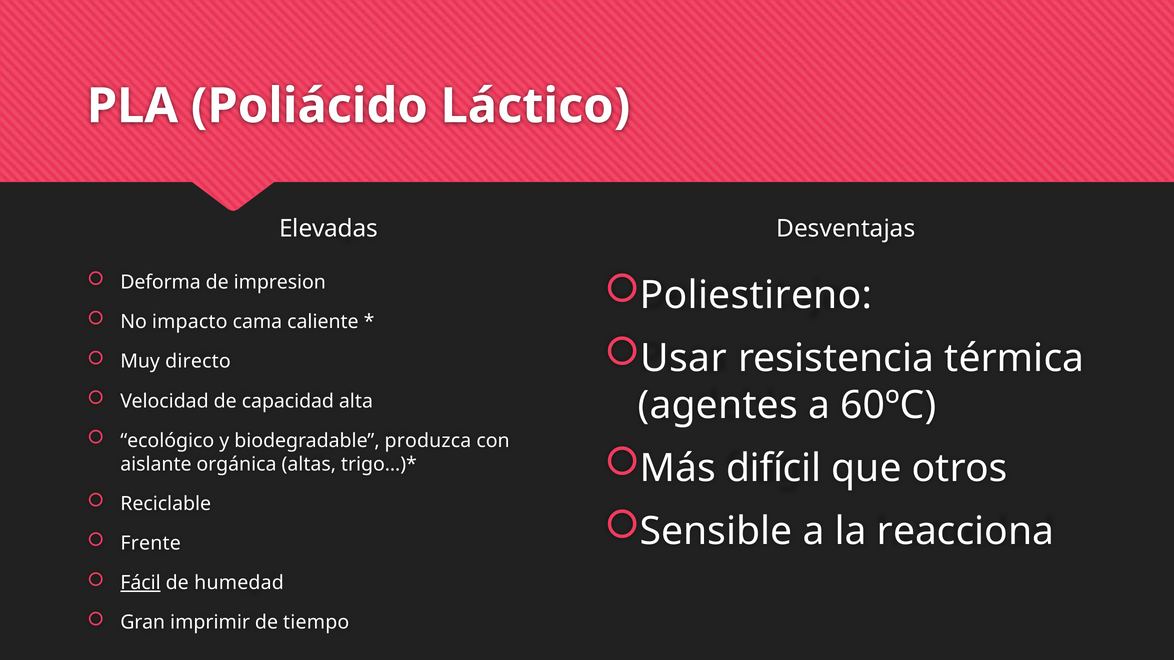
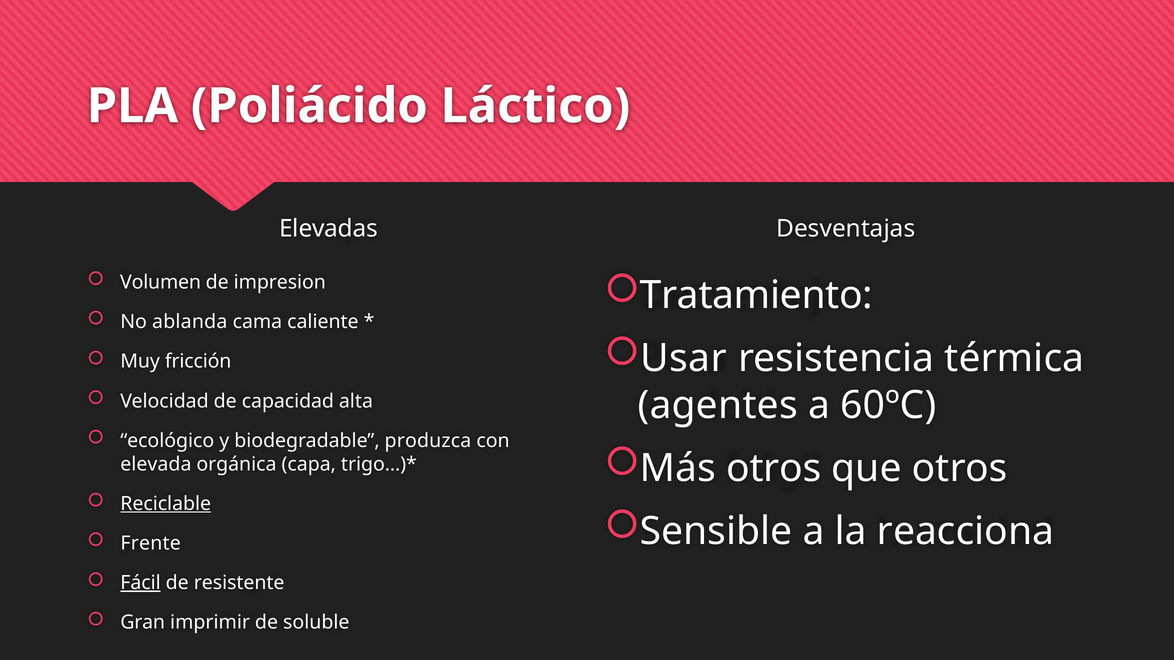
Deforma: Deforma -> Volumen
Poliestireno: Poliestireno -> Tratamiento
impacto: impacto -> ablanda
directo: directo -> fricción
Más difícil: difícil -> otros
aislante: aislante -> elevada
altas: altas -> capa
Reciclable underline: none -> present
humedad: humedad -> resistente
tiempo: tiempo -> soluble
